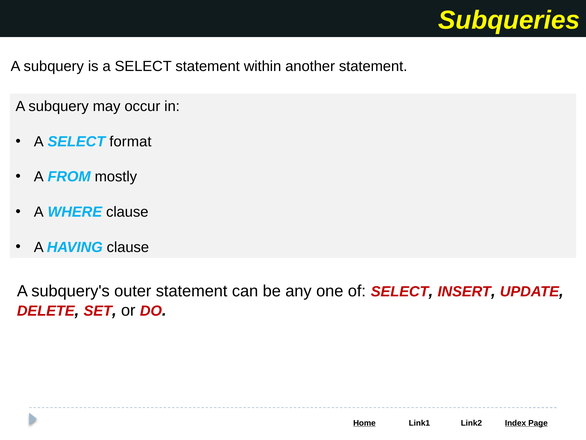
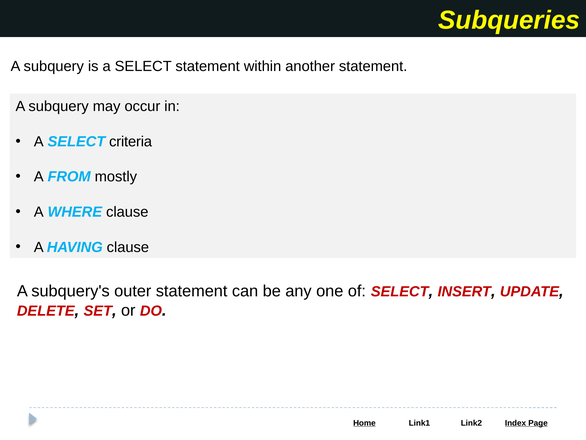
format: format -> criteria
